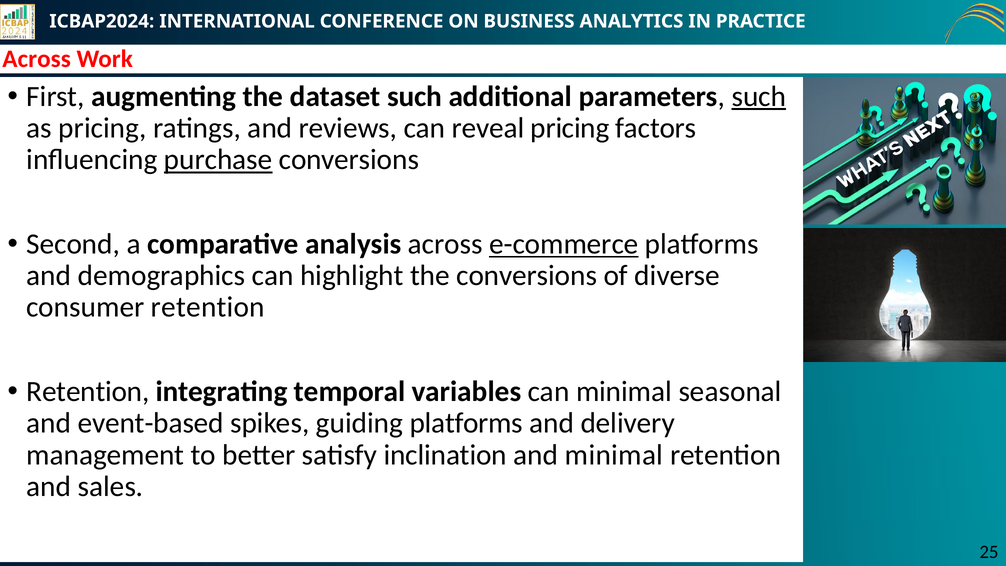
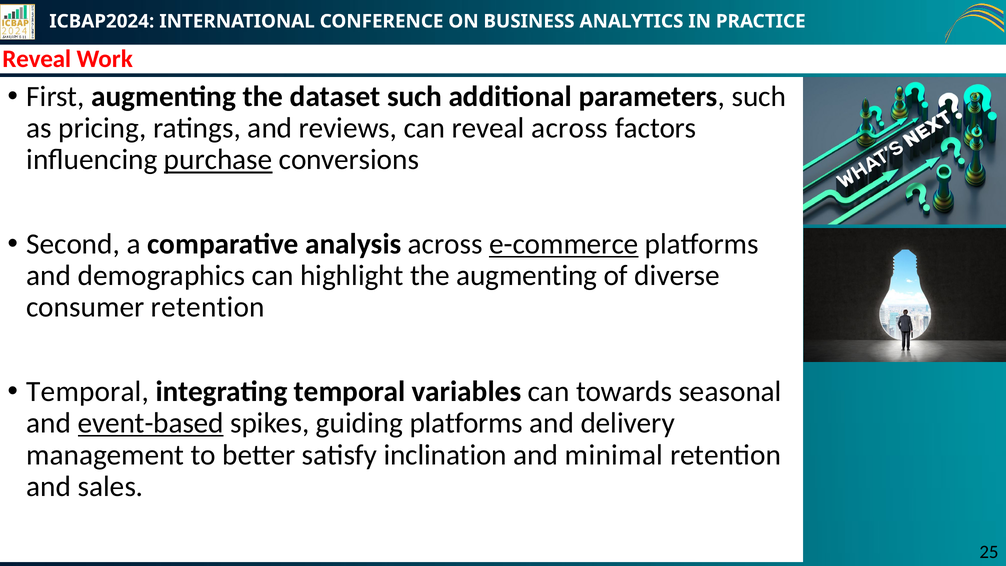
Across at (37, 59): Across -> Reveal
such at (759, 96) underline: present -> none
reveal pricing: pricing -> across
the conversions: conversions -> augmenting
Retention at (88, 391): Retention -> Temporal
can minimal: minimal -> towards
event-based underline: none -> present
